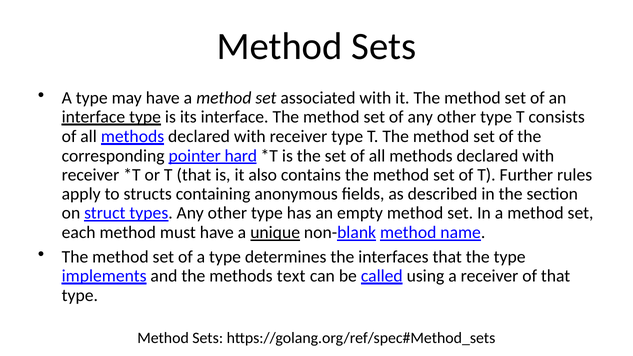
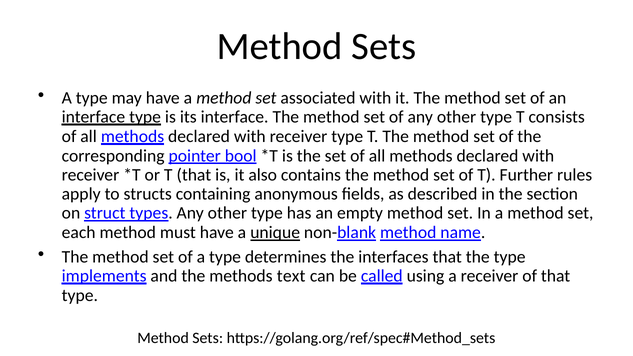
hard: hard -> bool
